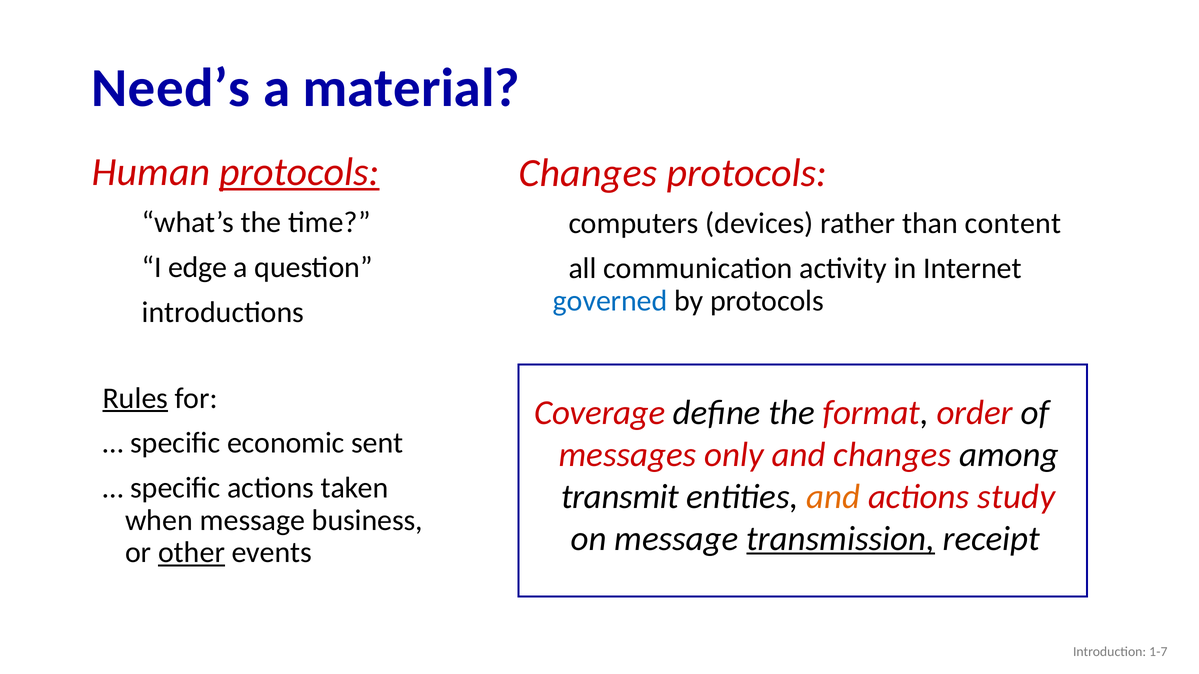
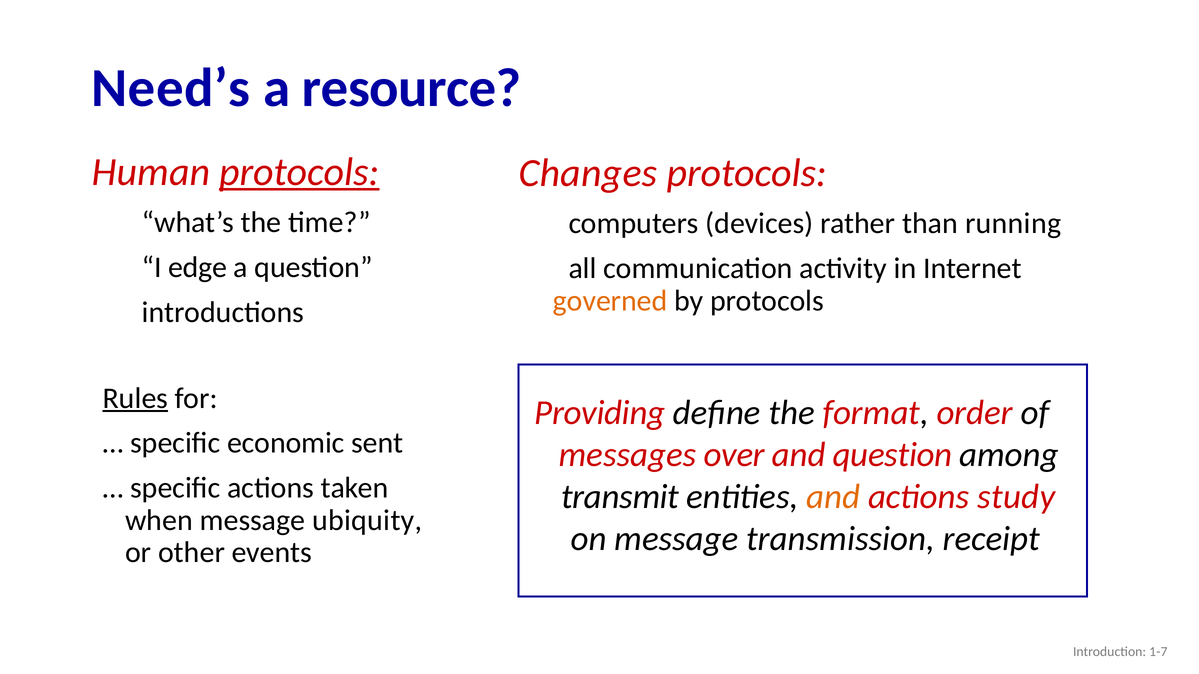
material: material -> resource
content: content -> running
governed colour: blue -> orange
Coverage: Coverage -> Providing
only: only -> over
and changes: changes -> question
business: business -> ubiquity
transmission underline: present -> none
other underline: present -> none
